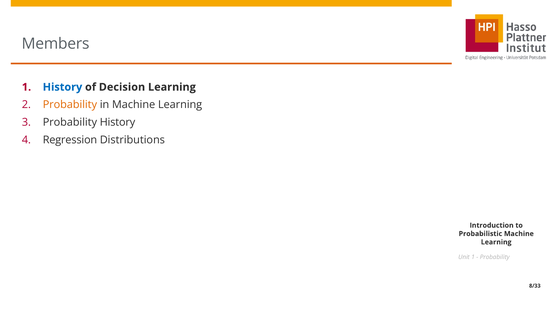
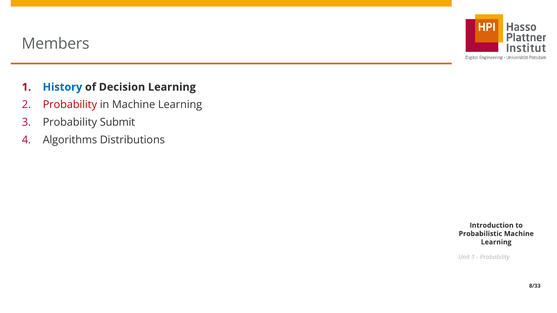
Probability at (70, 105) colour: orange -> red
Probability History: History -> Submit
Regression: Regression -> Algorithms
